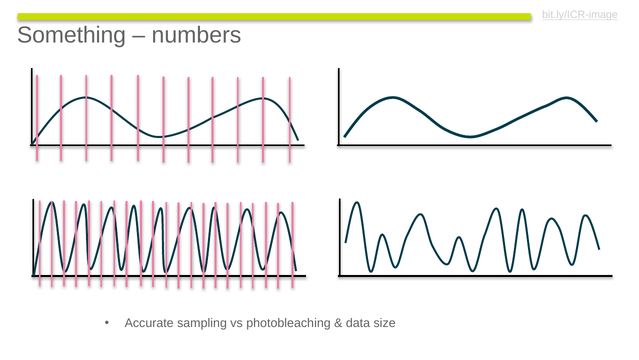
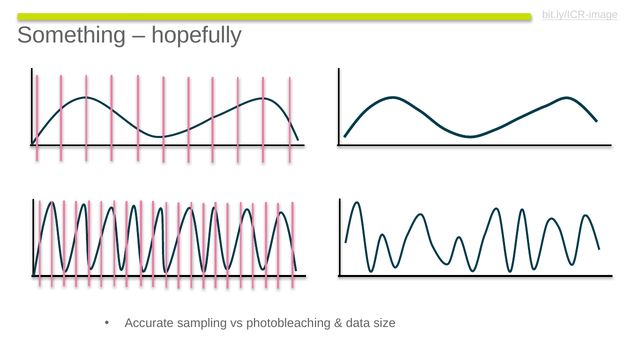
numbers: numbers -> hopefully
